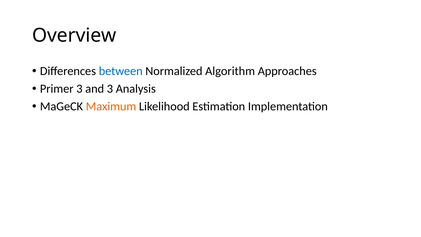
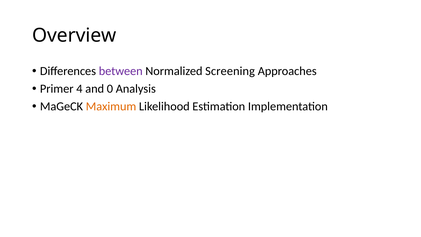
between colour: blue -> purple
Algorithm: Algorithm -> Screening
Primer 3: 3 -> 4
and 3: 3 -> 0
